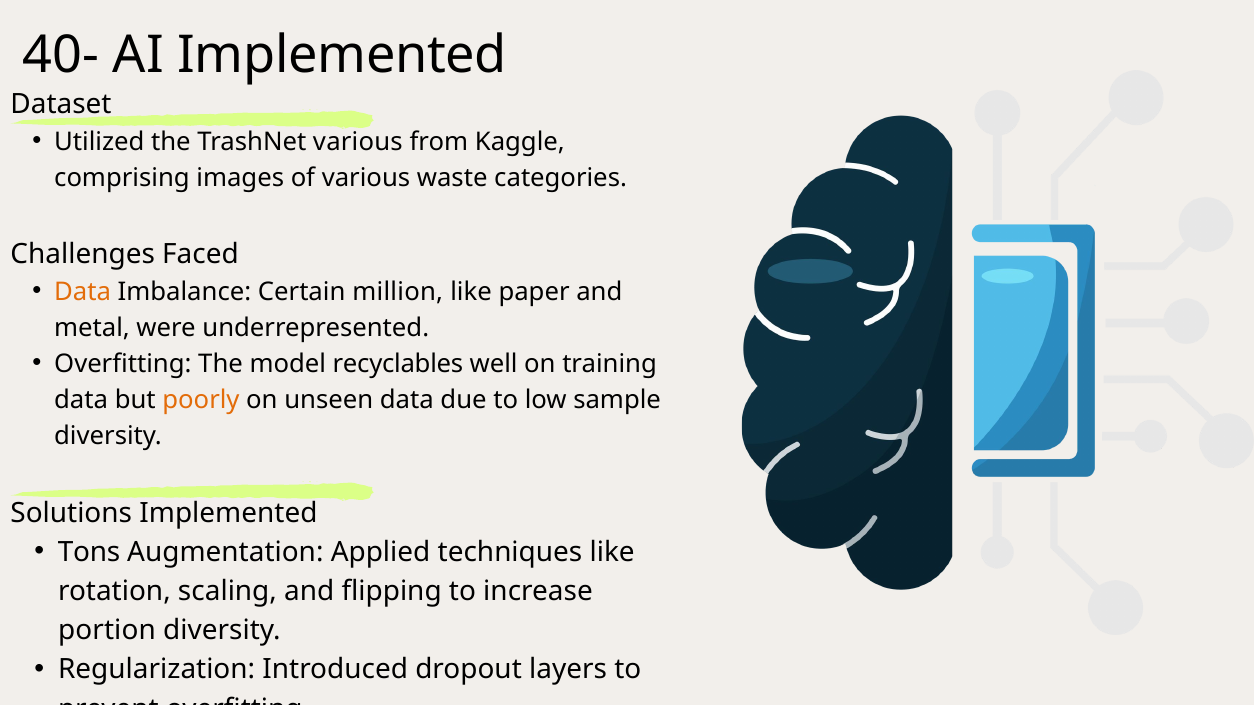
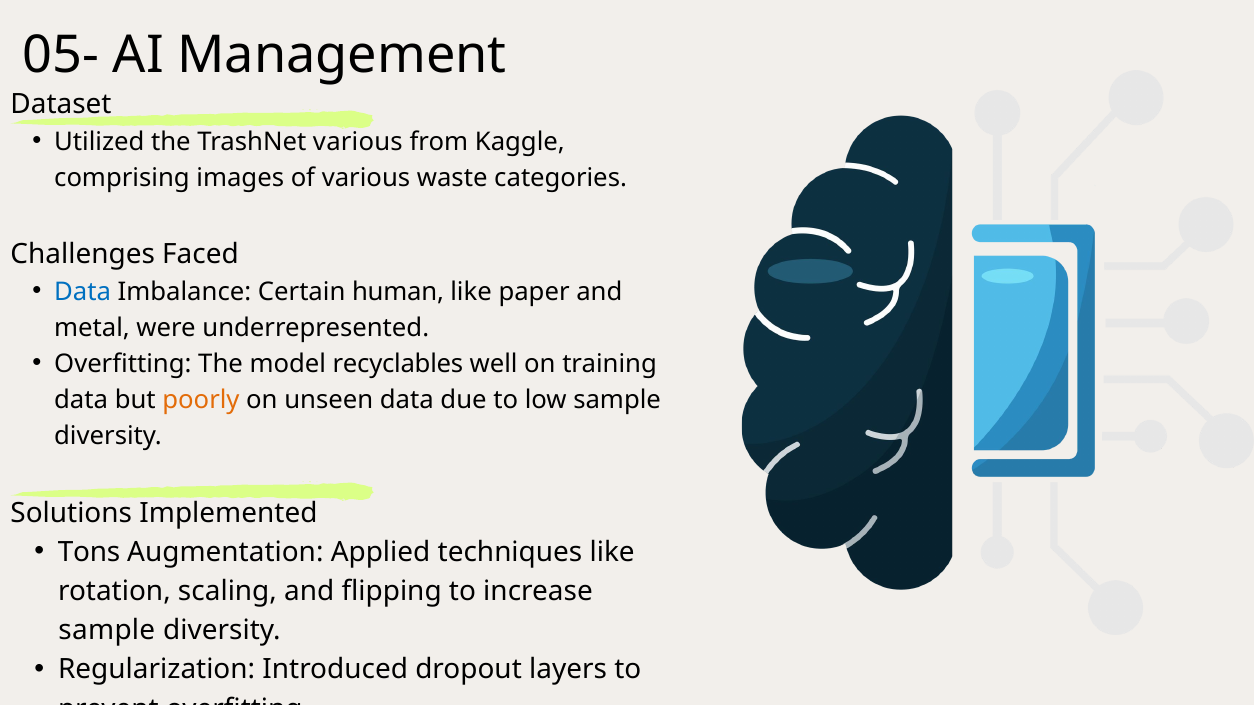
40-: 40- -> 05-
AI Implemented: Implemented -> Management
Data at (83, 292) colour: orange -> blue
million: million -> human
portion at (107, 631): portion -> sample
